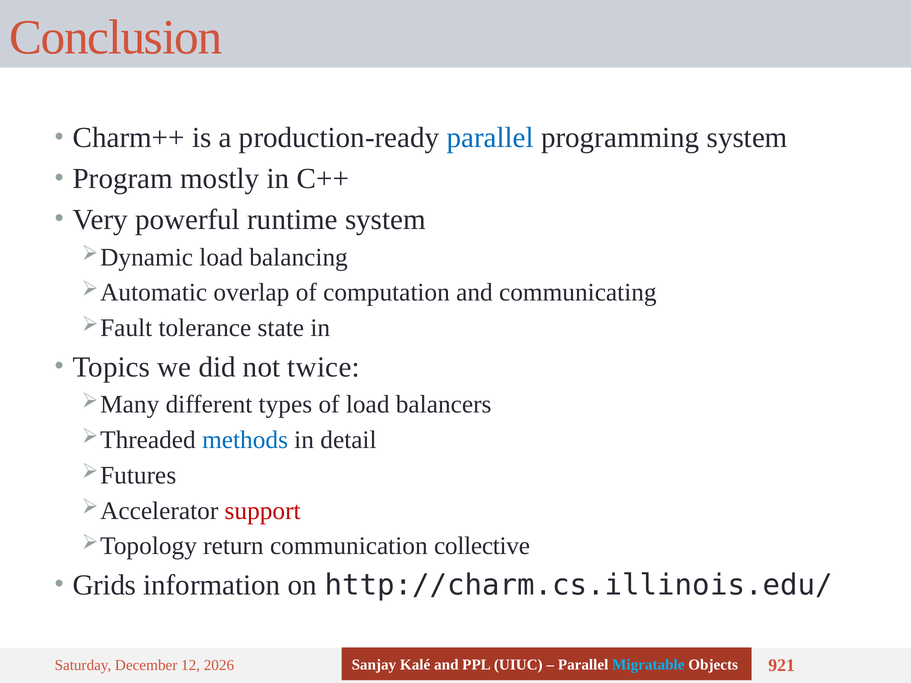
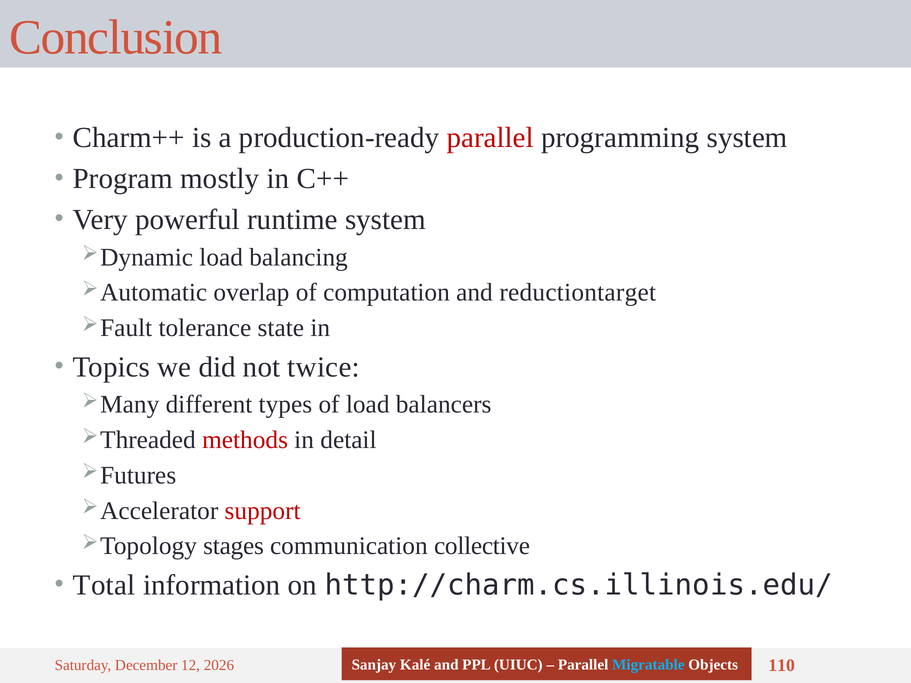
parallel at (490, 138) colour: blue -> red
communicating: communicating -> reductiontarget
methods colour: blue -> red
return: return -> stages
Grids: Grids -> Total
921: 921 -> 110
